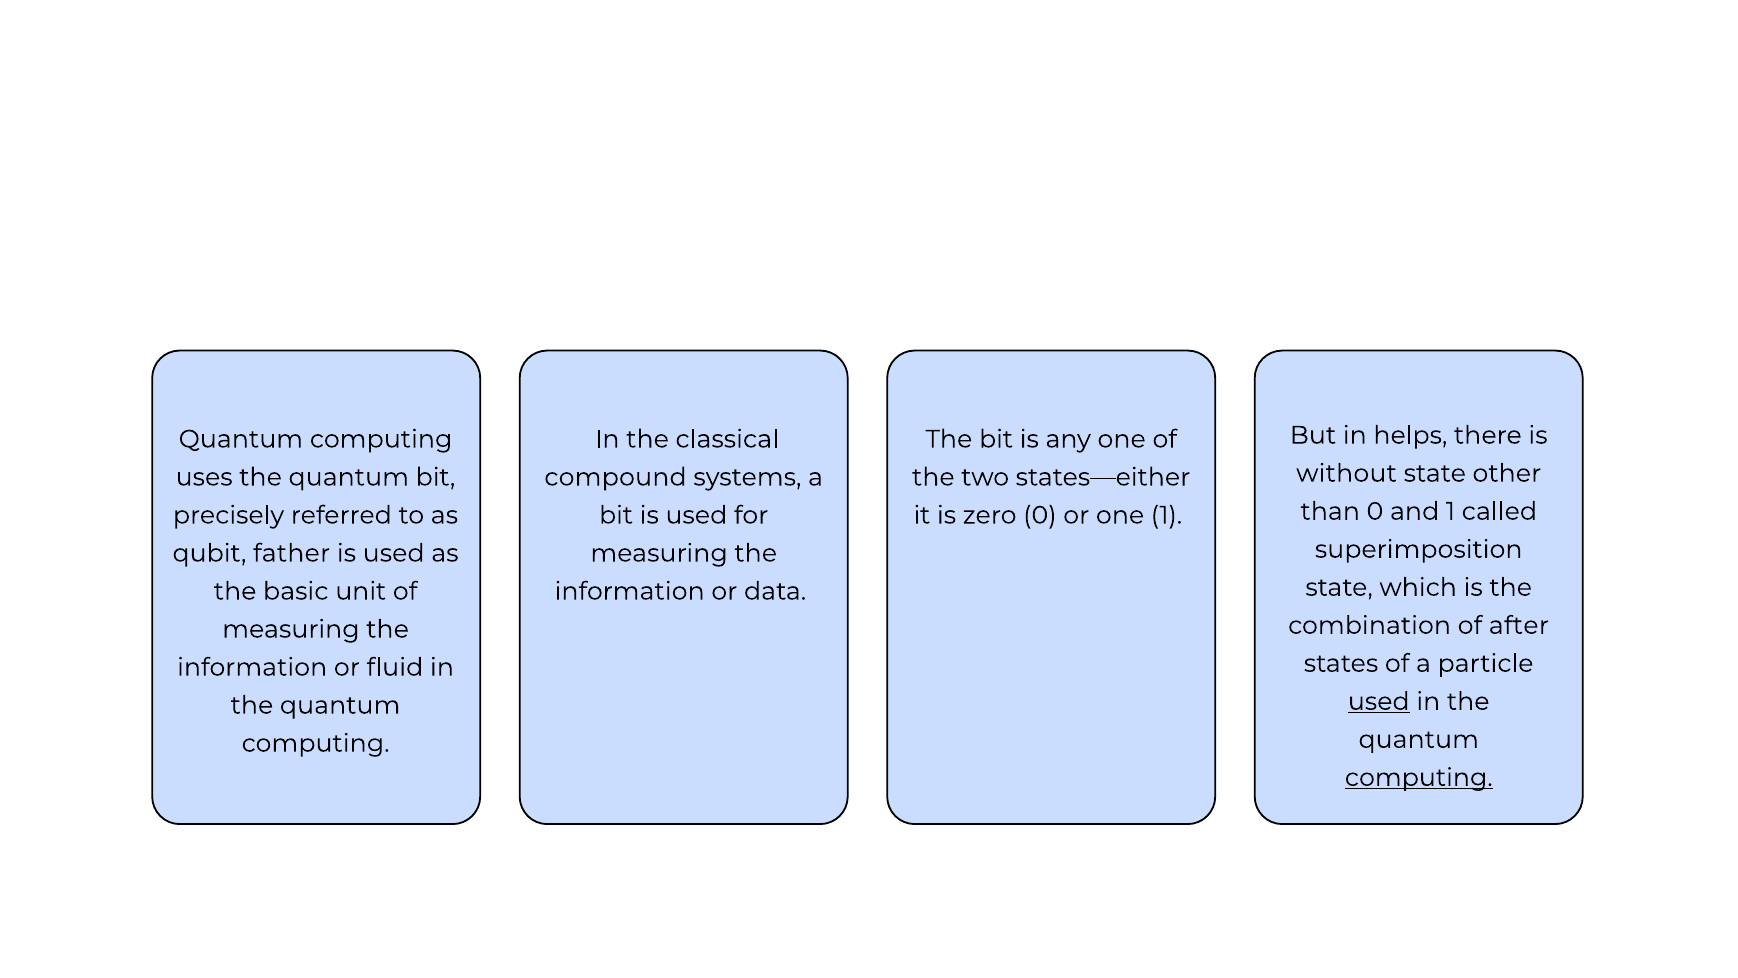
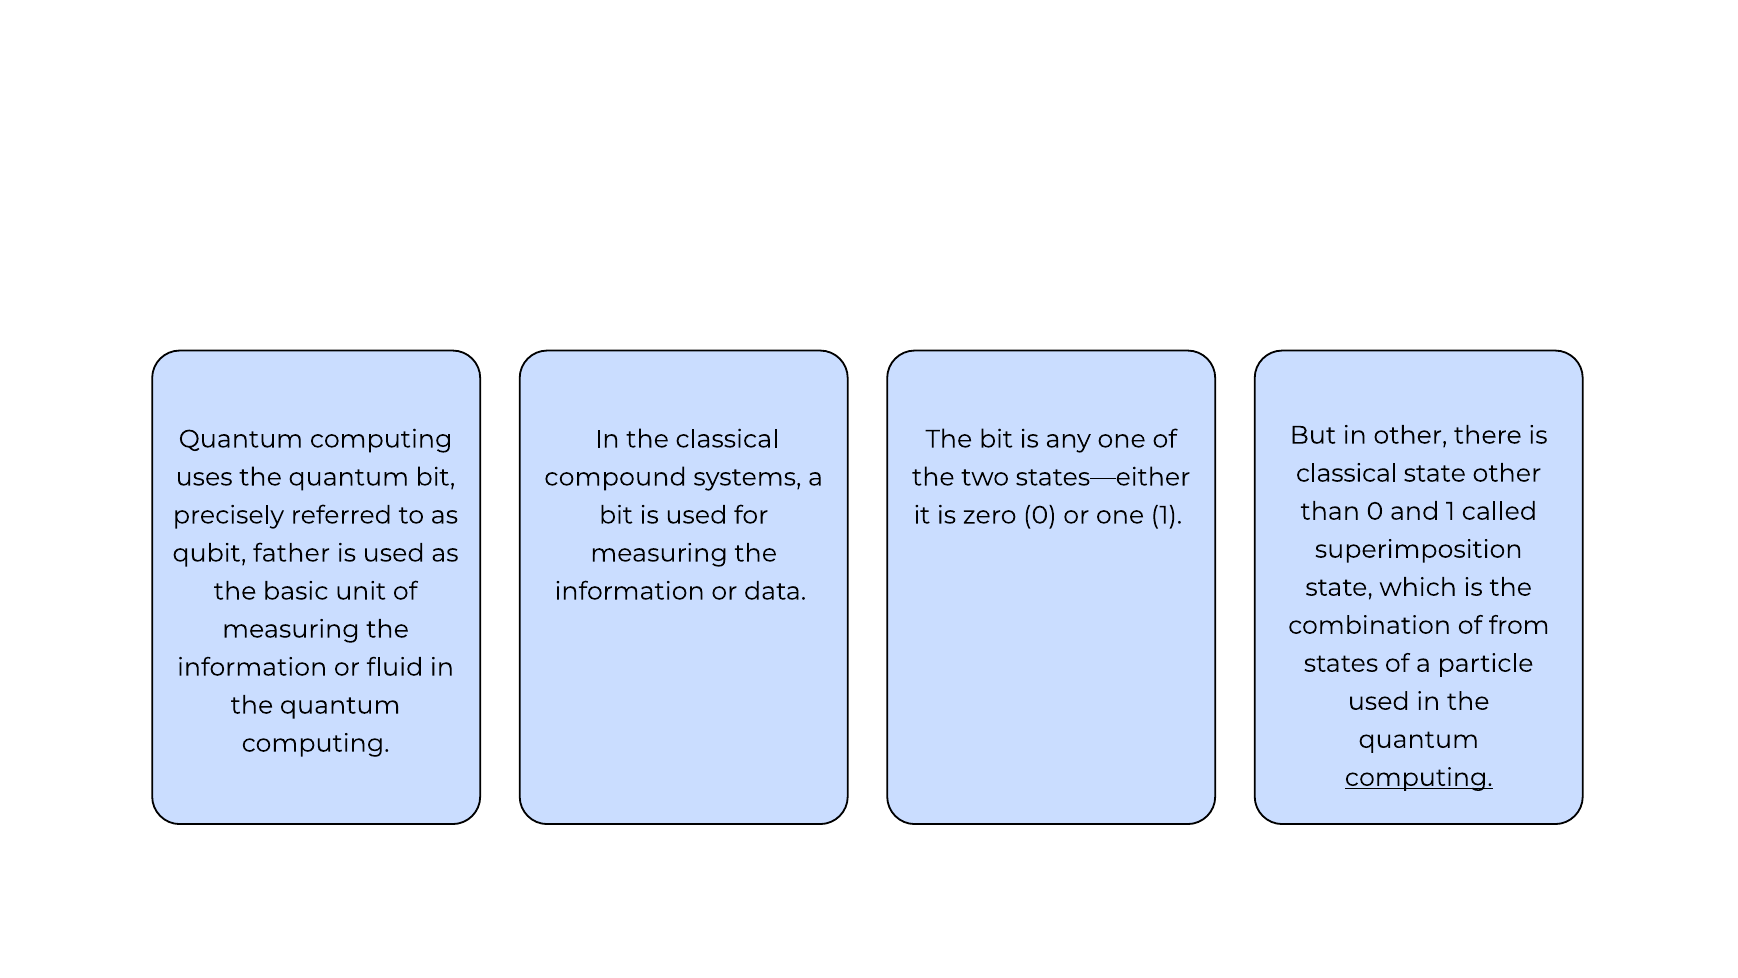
in helps: helps -> other
without at (1347, 473): without -> classical
after: after -> from
used at (1379, 701) underline: present -> none
